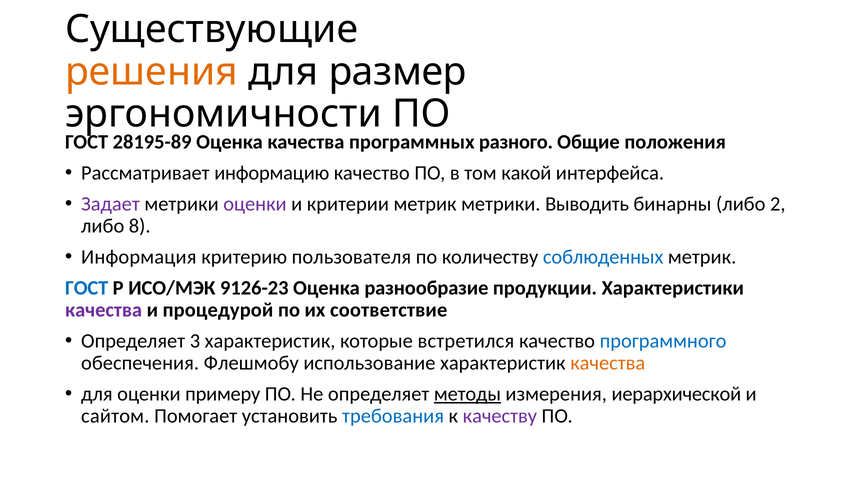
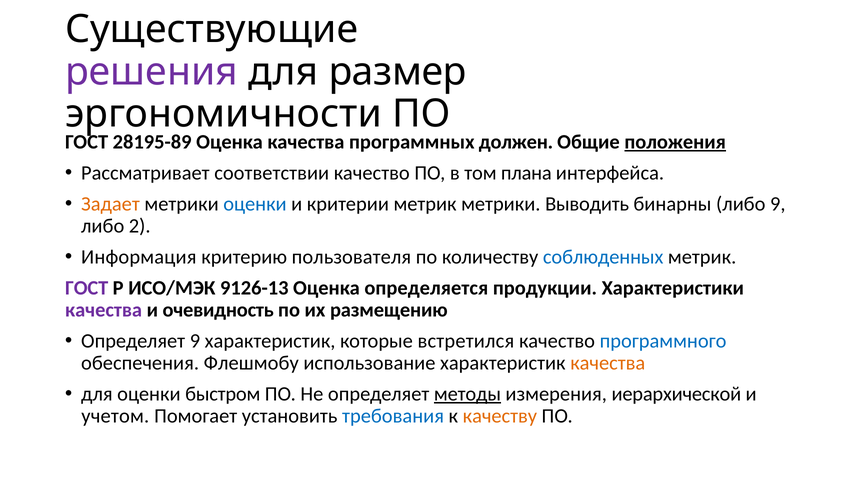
решения colour: orange -> purple
разного: разного -> должен
положения underline: none -> present
информацию: информацию -> соответствии
какой: какой -> плана
Задает colour: purple -> orange
оценки at (255, 204) colour: purple -> blue
либо 2: 2 -> 9
8: 8 -> 2
ГОСТ at (87, 288) colour: blue -> purple
9126-23: 9126-23 -> 9126-13
разнообразие: разнообразие -> определяется
процедурой: процедурой -> очевидность
соответствие: соответствие -> размещению
Определяет 3: 3 -> 9
примеру: примеру -> быстром
сайтом: сайтом -> учетом
качеству colour: purple -> orange
